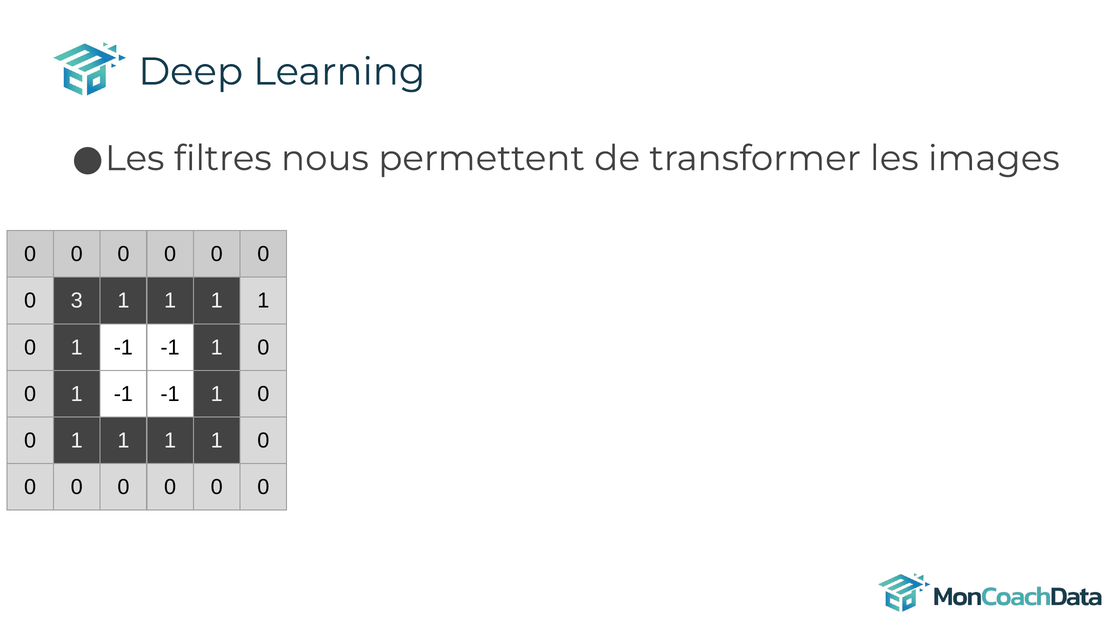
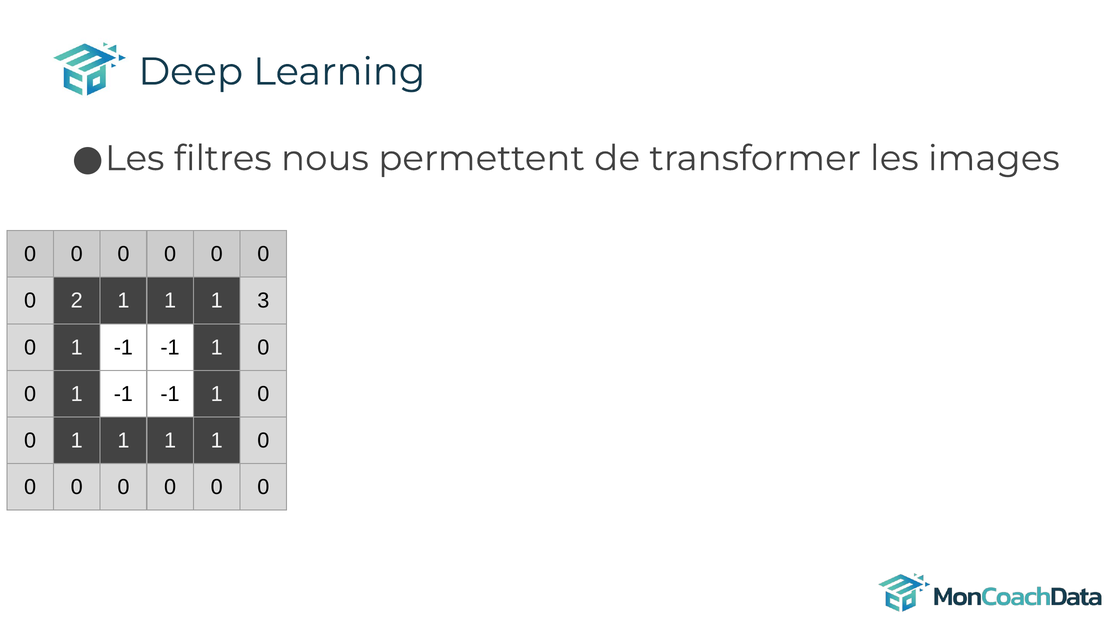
3: 3 -> 2
1 at (263, 301): 1 -> 3
